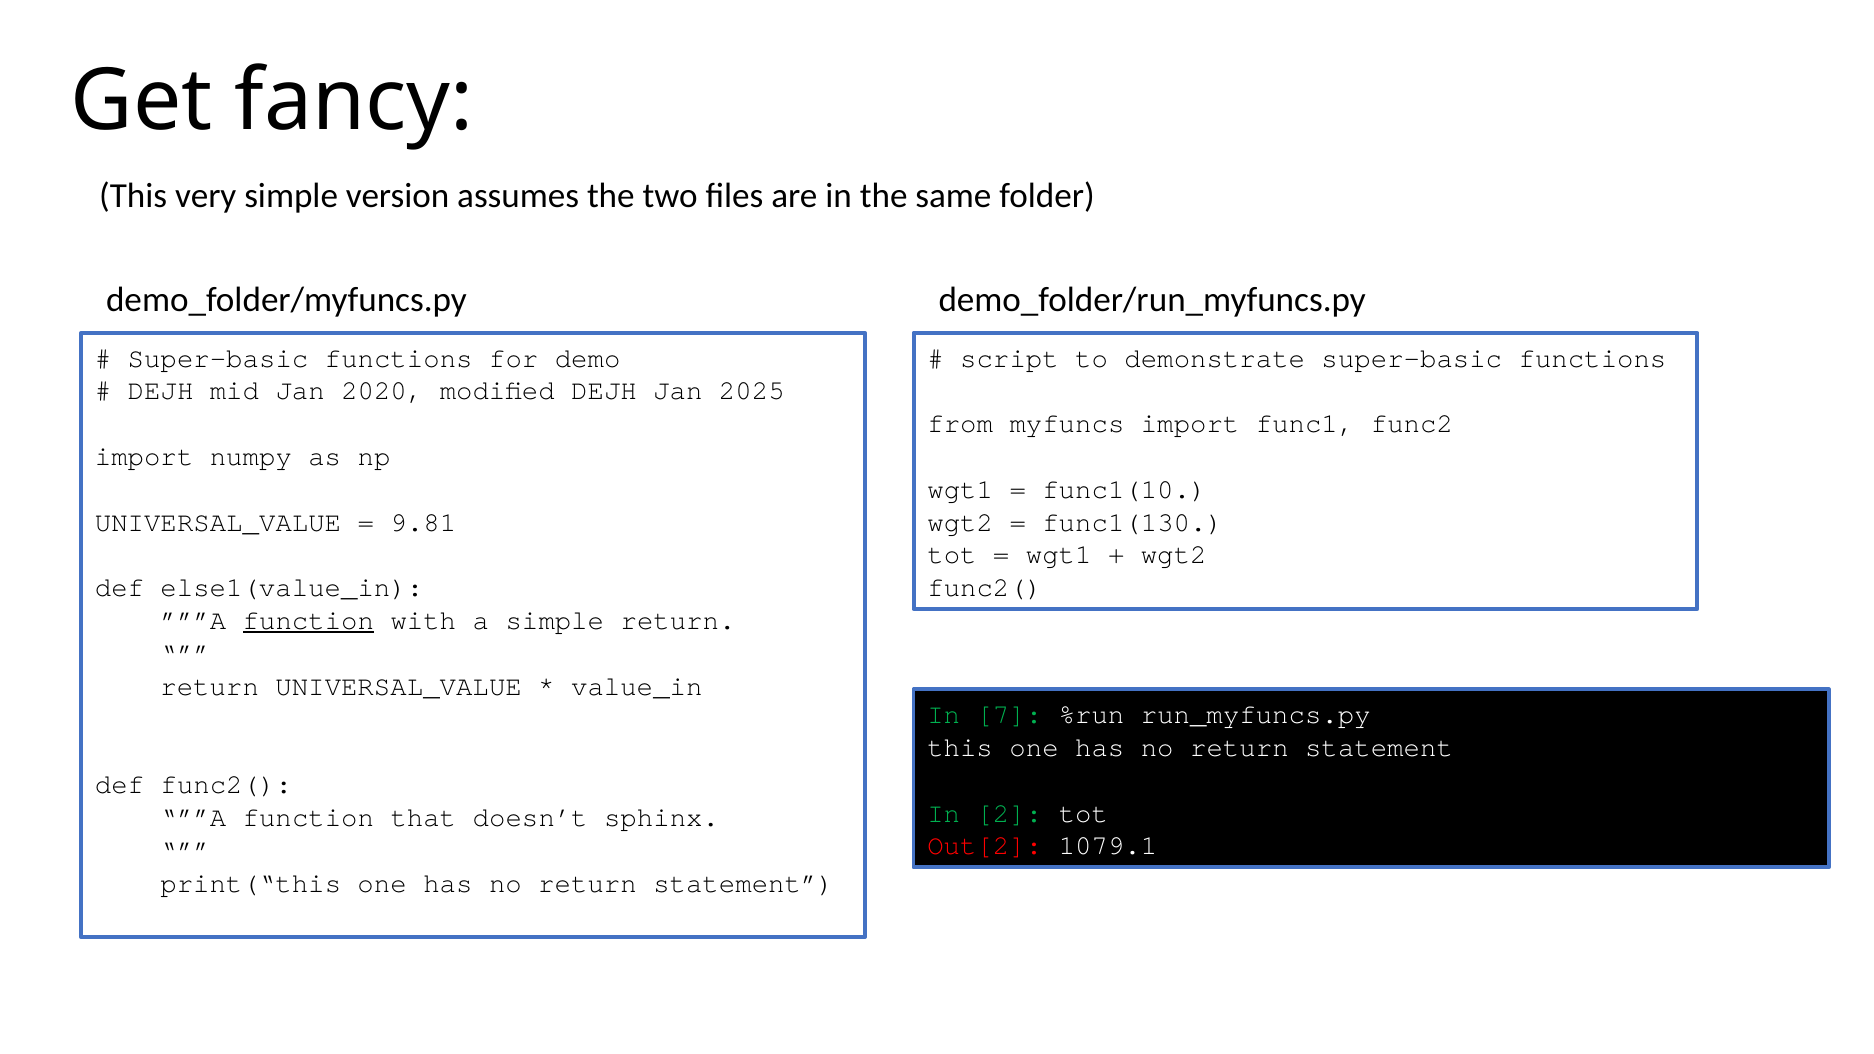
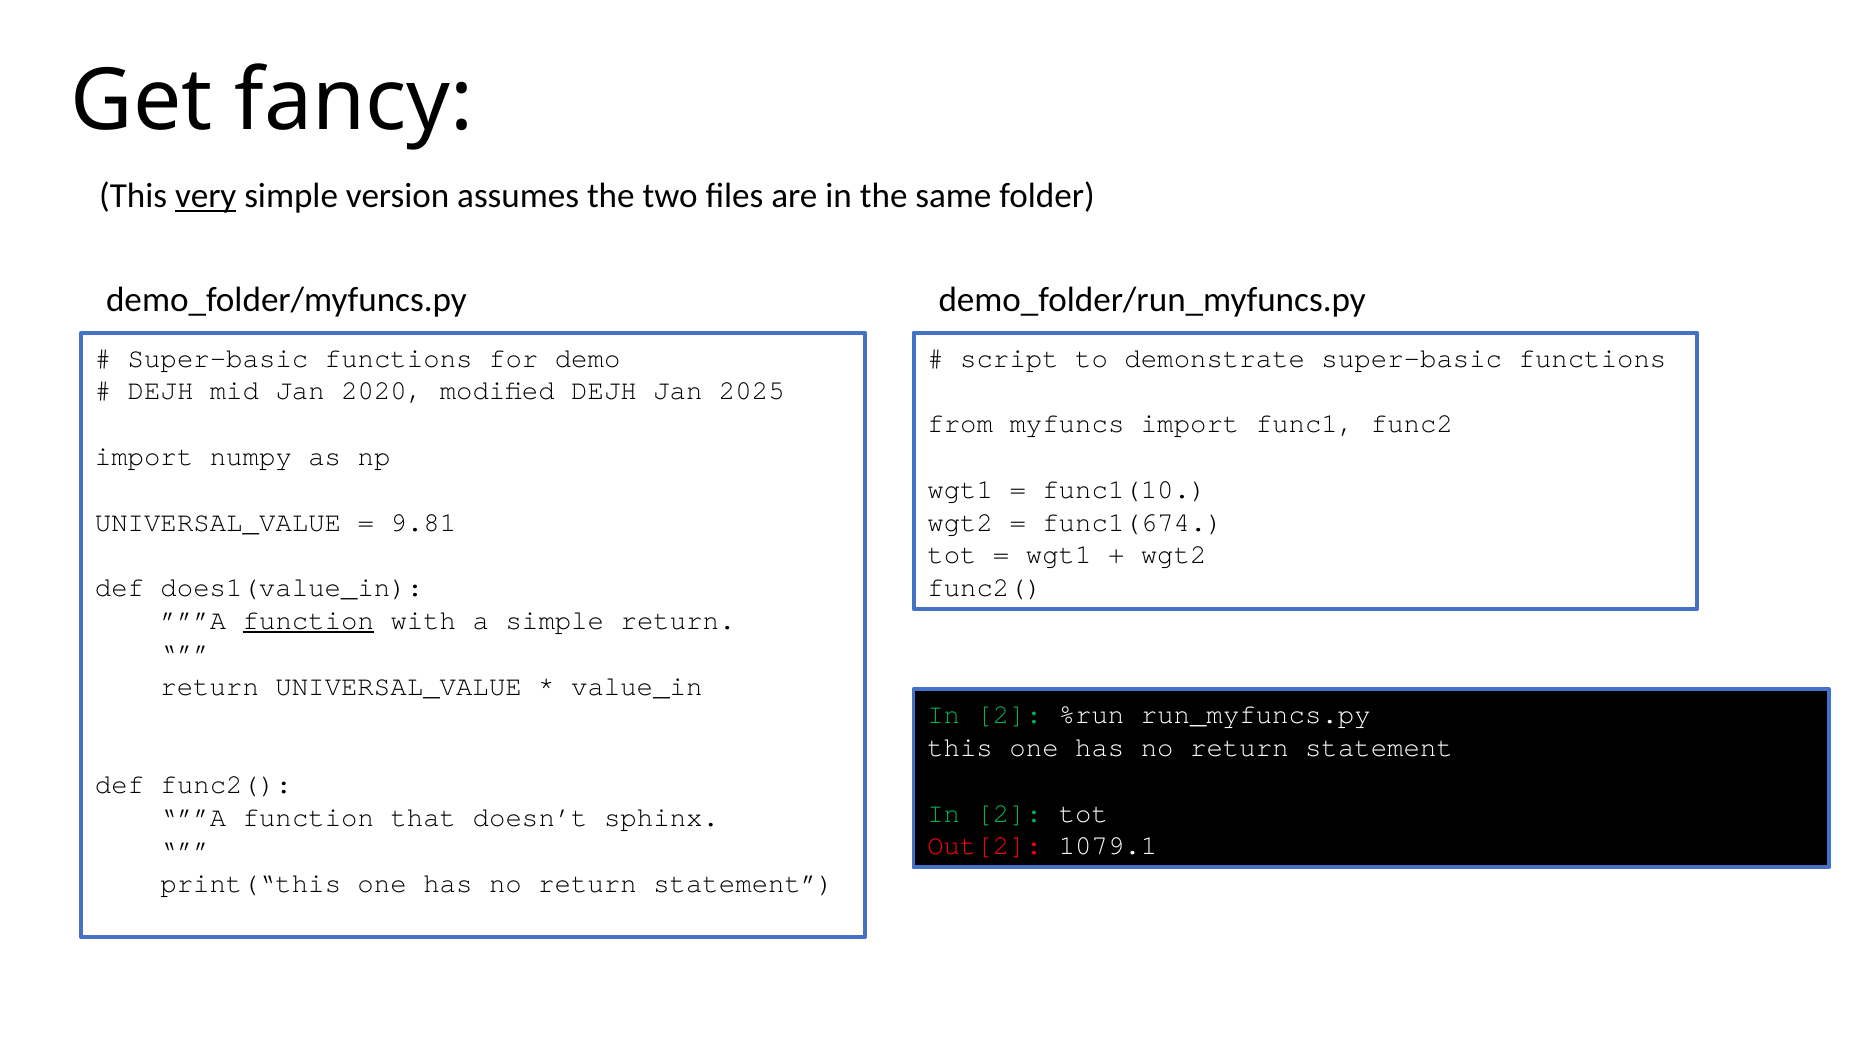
very underline: none -> present
func1(130: func1(130 -> func1(674
else1(value_in: else1(value_in -> does1(value_in
7 at (1009, 715): 7 -> 2
